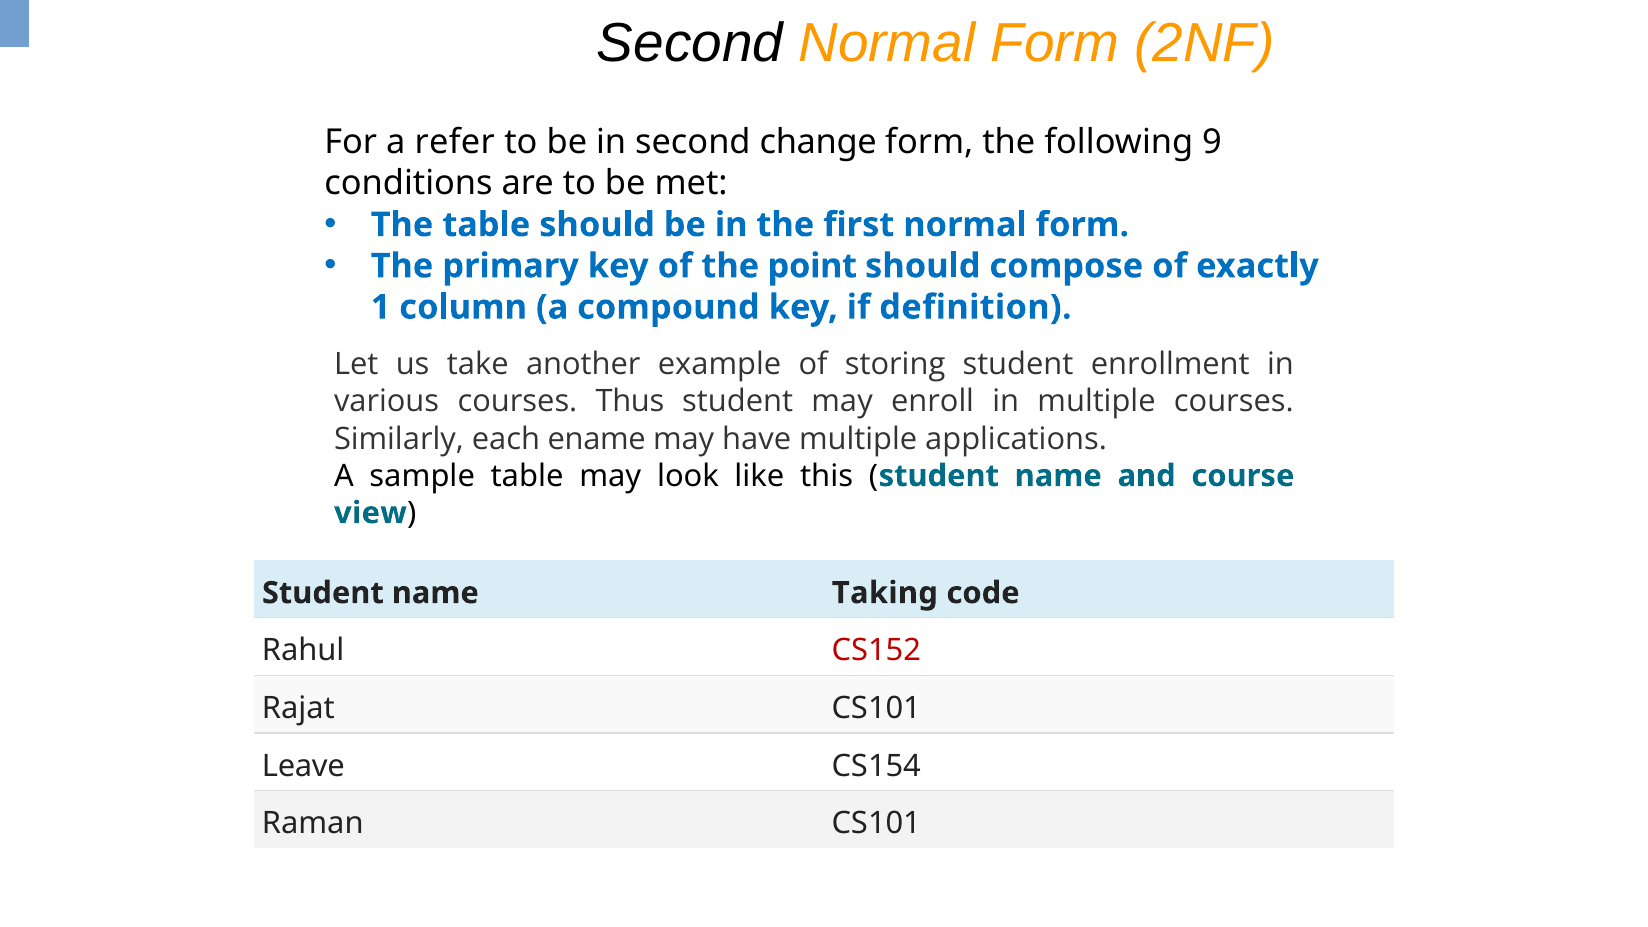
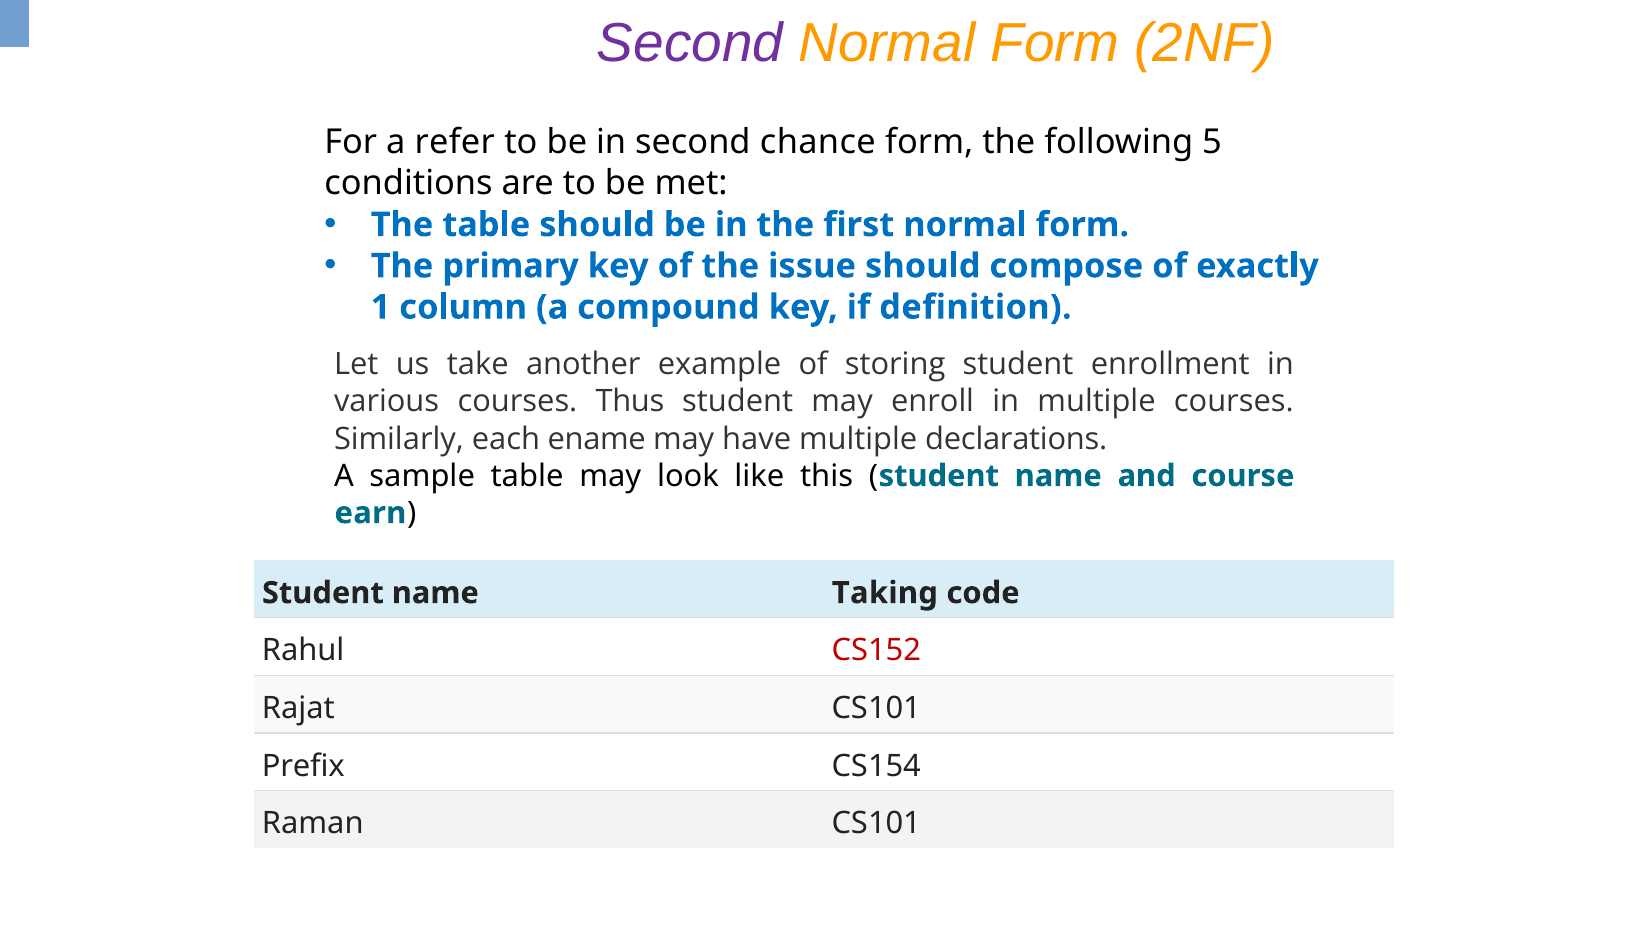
Second at (690, 43) colour: black -> purple
change: change -> chance
9: 9 -> 5
point: point -> issue
applications: applications -> declarations
view: view -> earn
Leave: Leave -> Prefix
